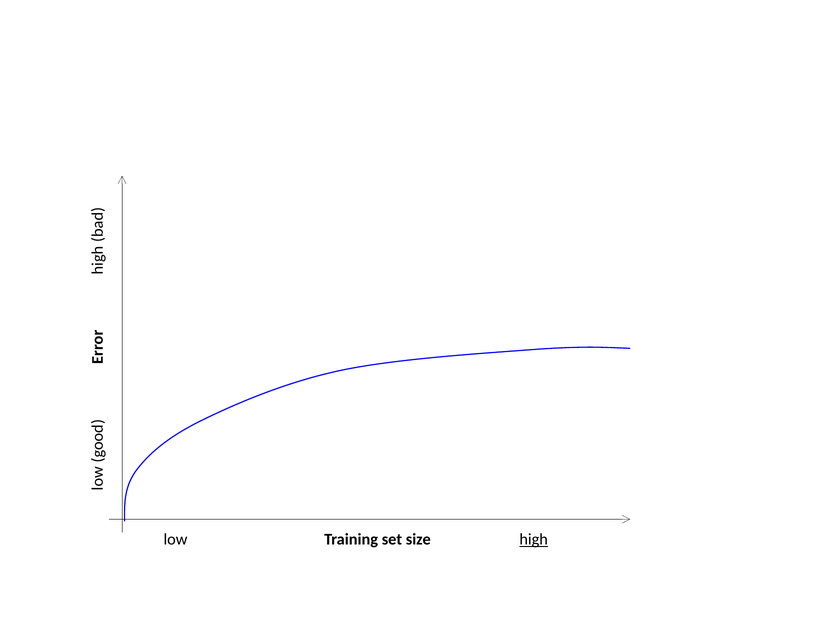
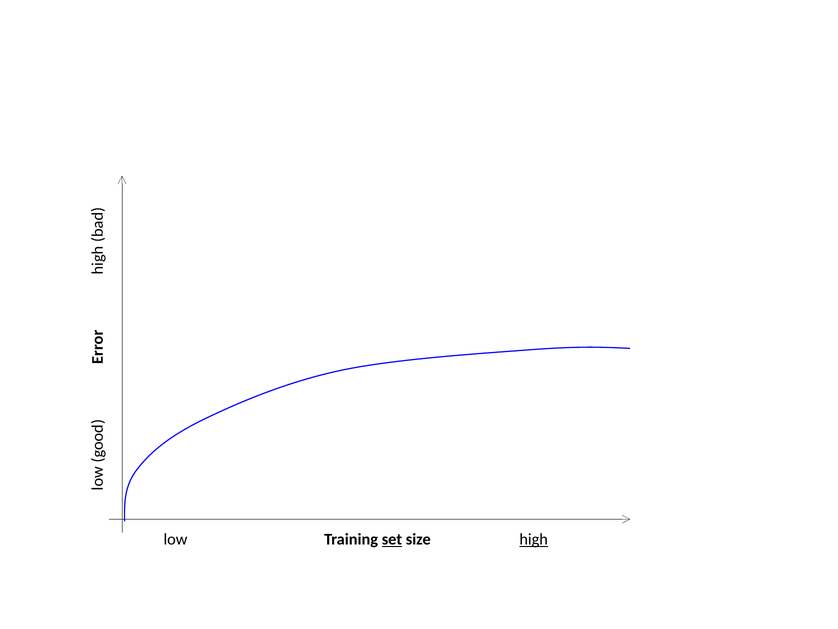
set underline: none -> present
